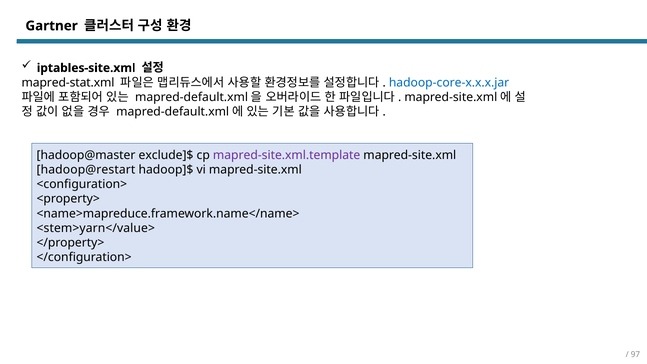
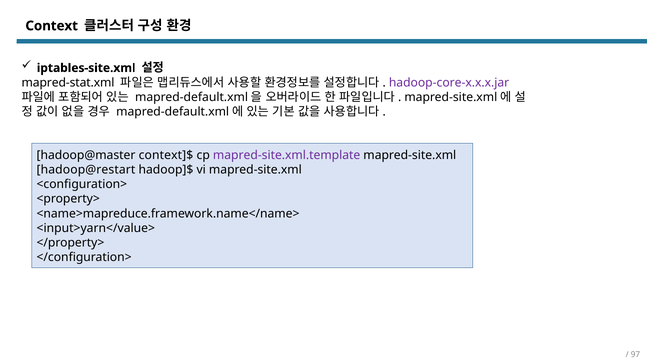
Gartner: Gartner -> Context
hadoop-core-x.x.x.jar colour: blue -> purple
exclude]$: exclude]$ -> context]$
<stem>yarn</value>: <stem>yarn</value> -> <input>yarn</value>
